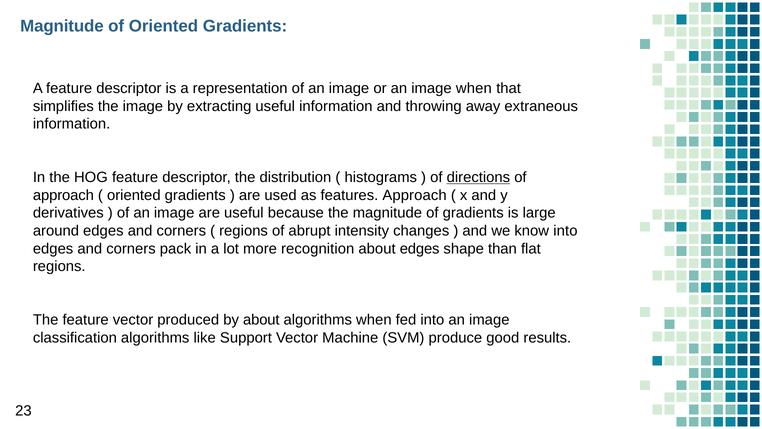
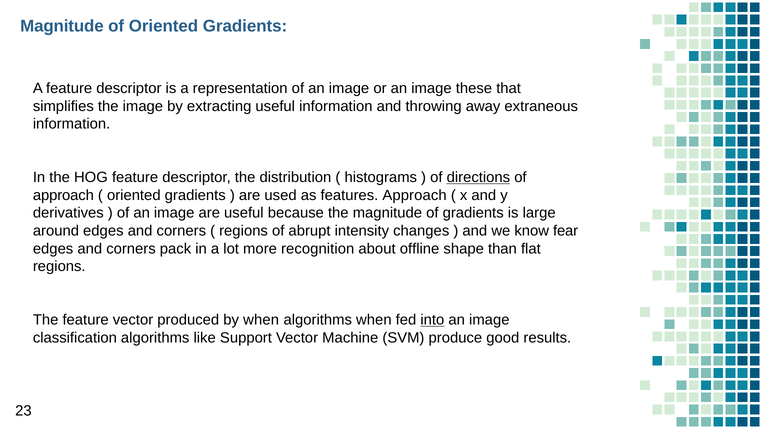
image when: when -> these
know into: into -> fear
about edges: edges -> offline
by about: about -> when
into at (432, 320) underline: none -> present
